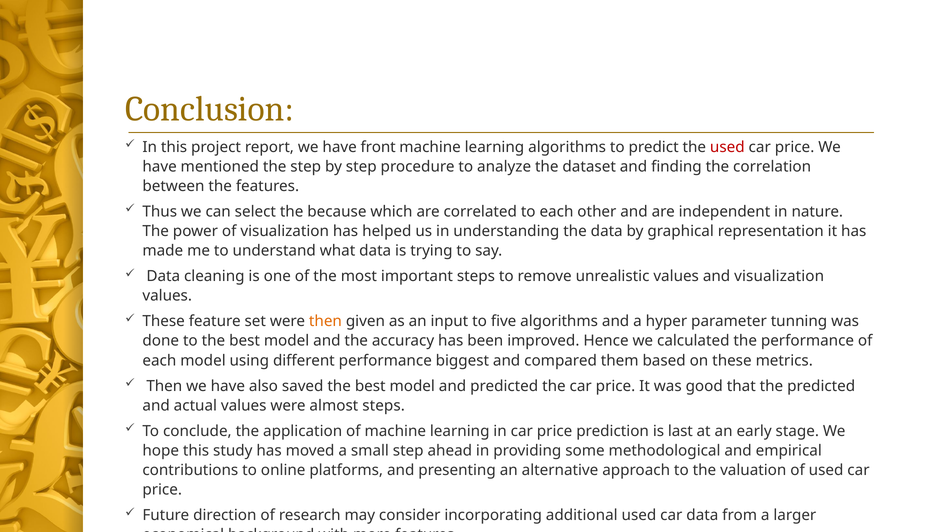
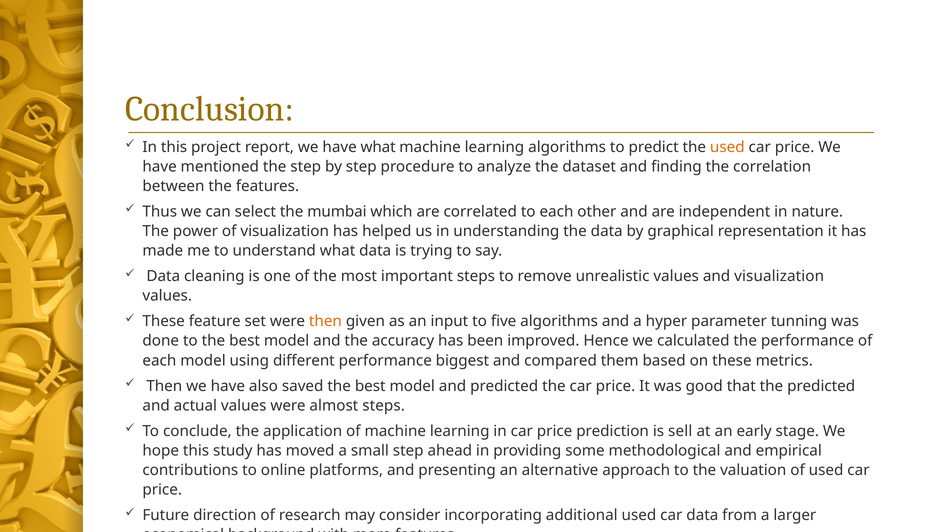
have front: front -> what
used at (727, 147) colour: red -> orange
because: because -> mumbai
last: last -> sell
